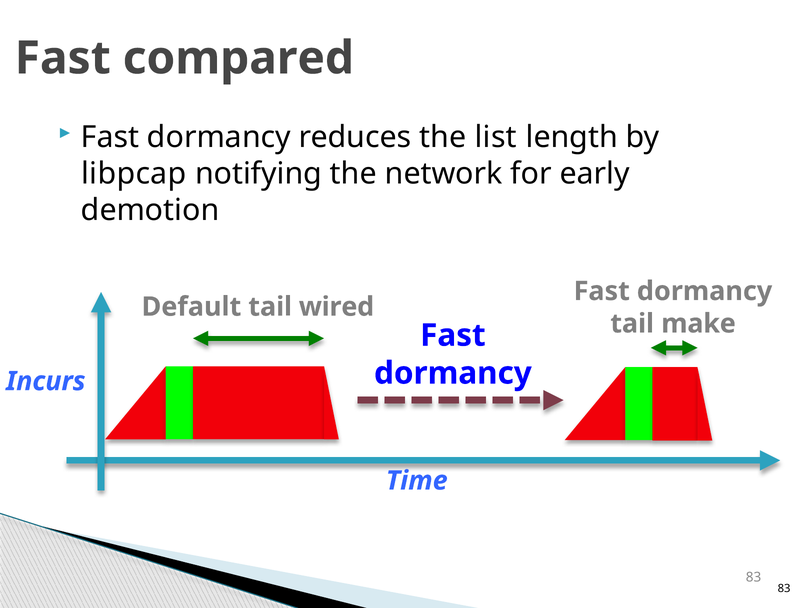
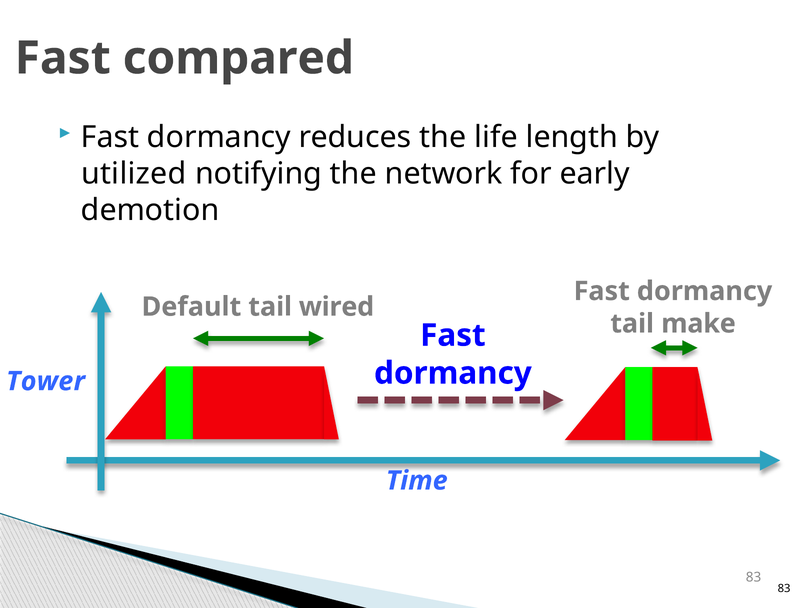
list: list -> life
libpcap: libpcap -> utilized
Incurs: Incurs -> Tower
